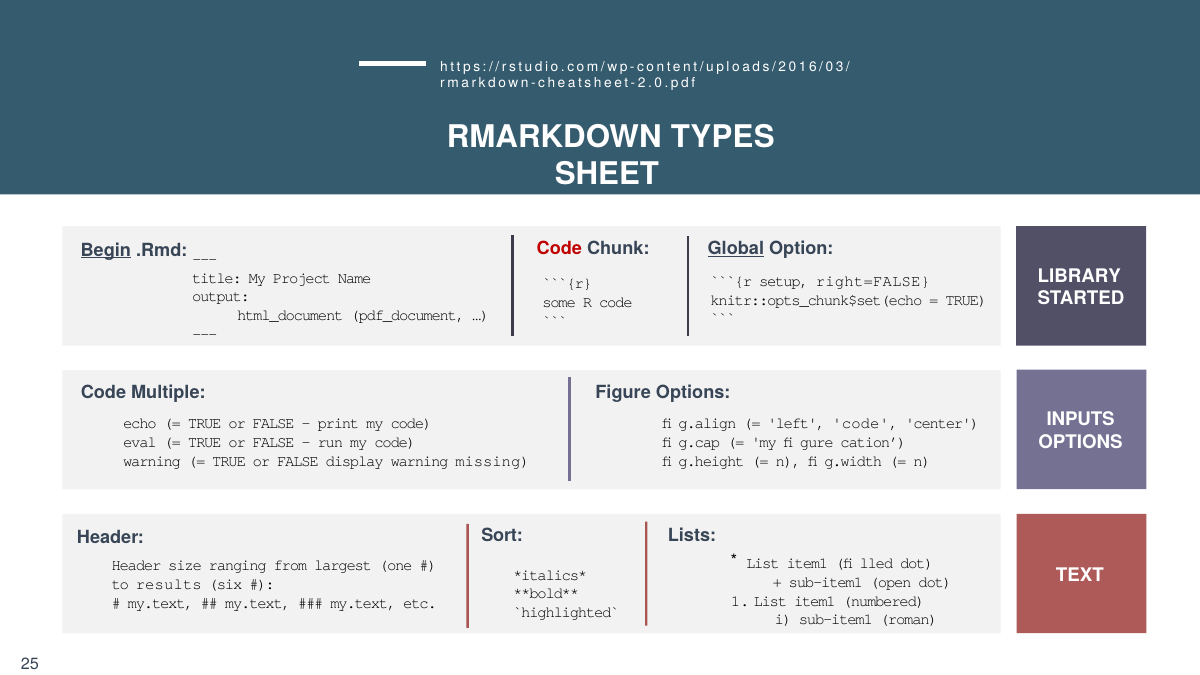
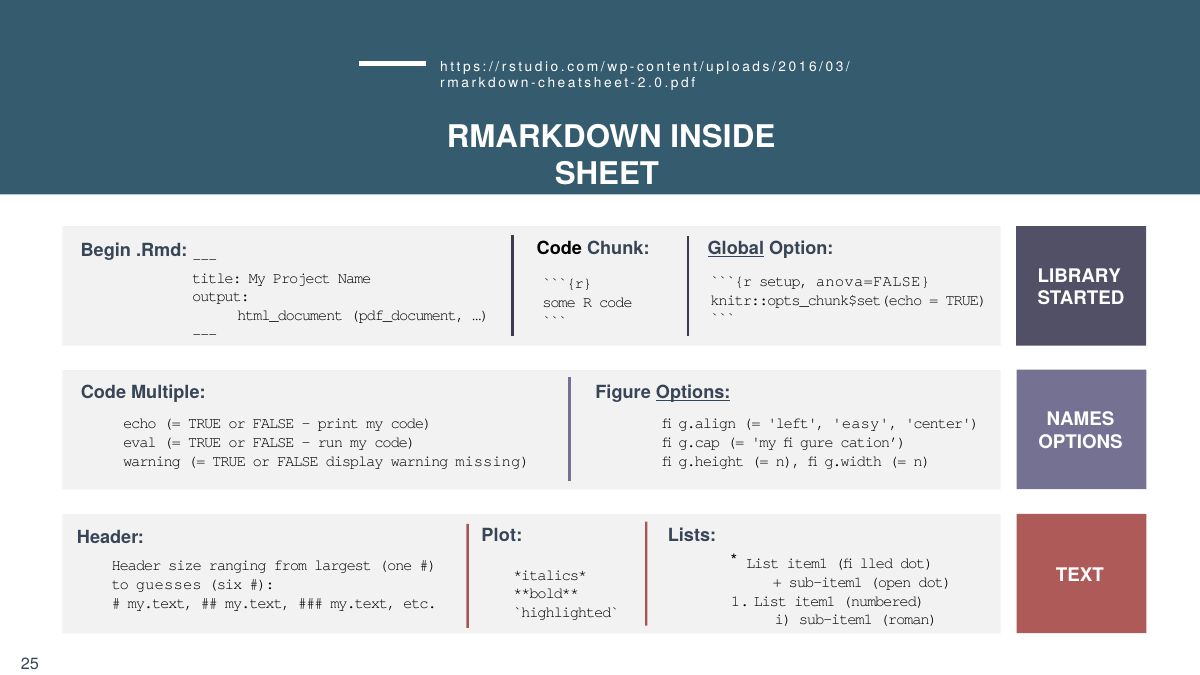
TYPES: TYPES -> INSIDE
Begin underline: present -> none
Code at (559, 249) colour: red -> black
right=FALSE: right=FALSE -> anova=FALSE
Options at (693, 393) underline: none -> present
INPUTS: INPUTS -> NAMES
left code: code -> easy
Sort: Sort -> Plot
results: results -> guesses
